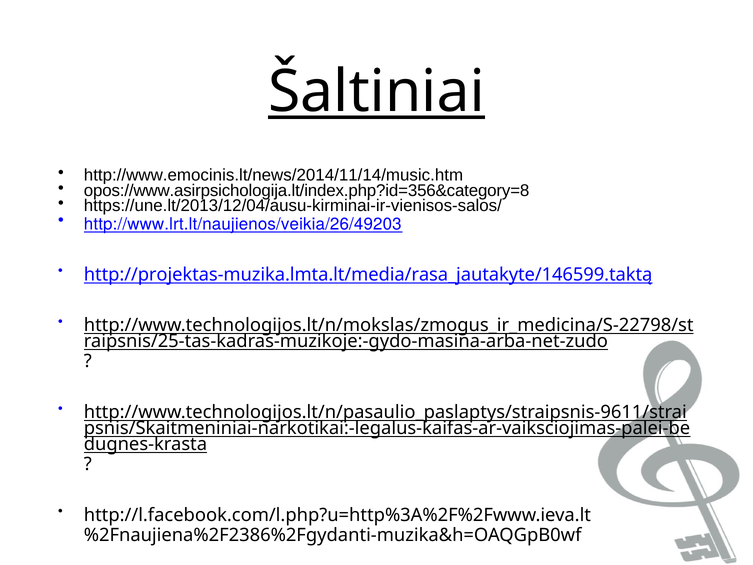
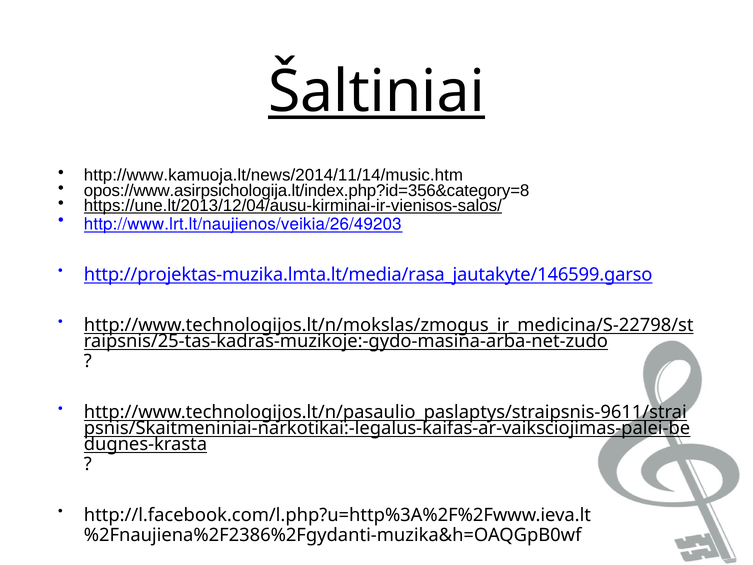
http://www.emocinis.lt/news/2014/11/14/music.htm: http://www.emocinis.lt/news/2014/11/14/music.htm -> http://www.kamuoja.lt/news/2014/11/14/music.htm
https://une.lt/2013/12/04/ausu-kirminai-ir-vienisos-salos/ underline: none -> present
http://projektas-muzika.lmta.lt/media/rasa_jautakyte/146599.taktą: http://projektas-muzika.lmta.lt/media/rasa_jautakyte/146599.taktą -> http://projektas-muzika.lmta.lt/media/rasa_jautakyte/146599.garso
